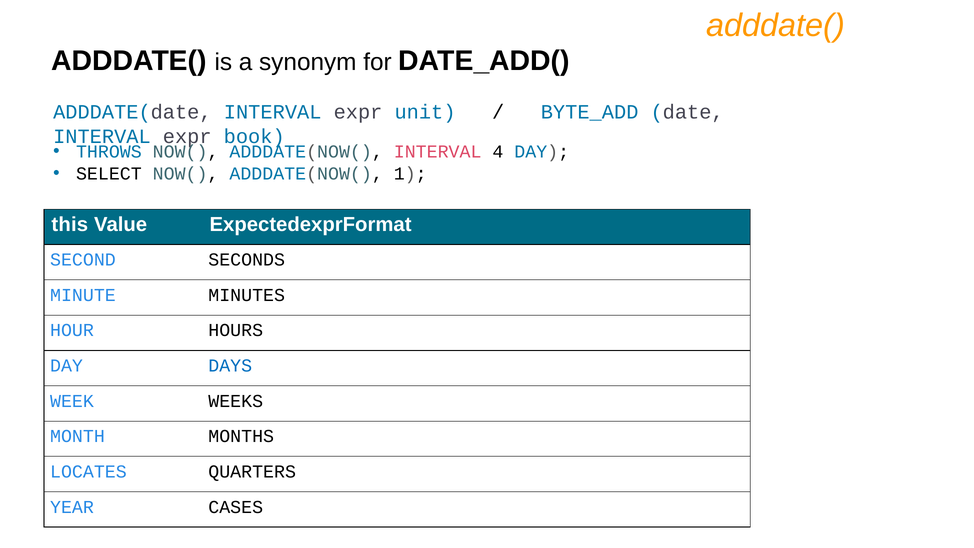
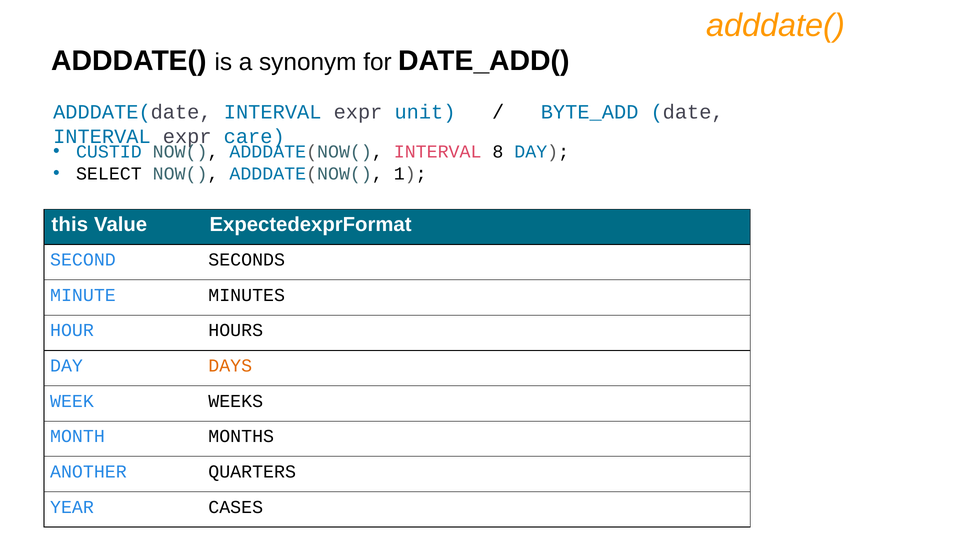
book: book -> care
THROWS: THROWS -> CUSTID
4: 4 -> 8
DAYS colour: blue -> orange
LOCATES: LOCATES -> ANOTHER
